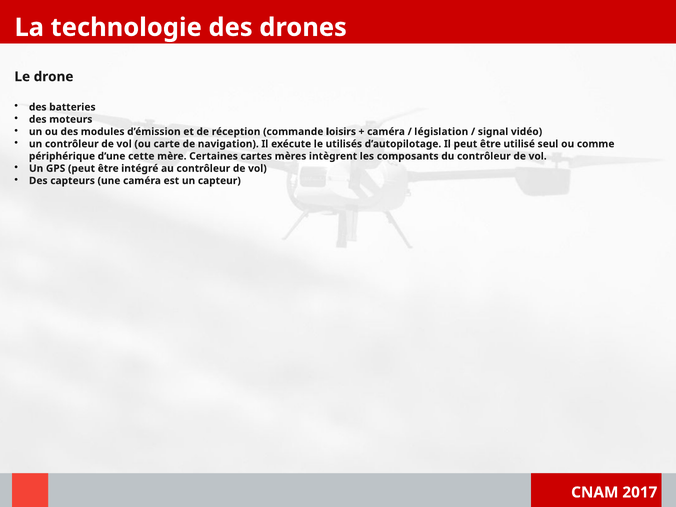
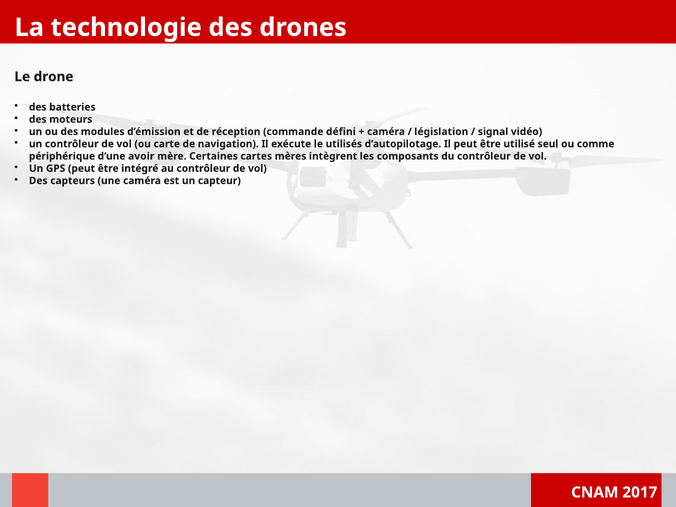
loisirs: loisirs -> défini
cette: cette -> avoir
